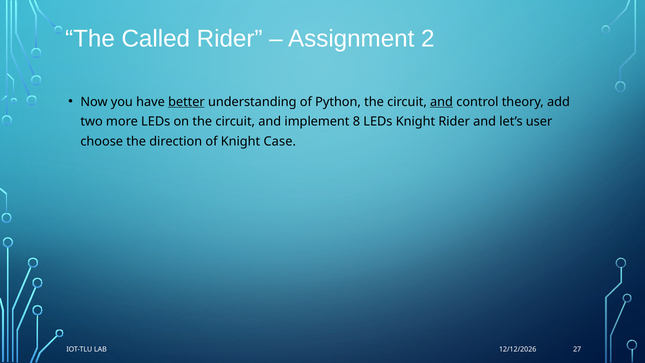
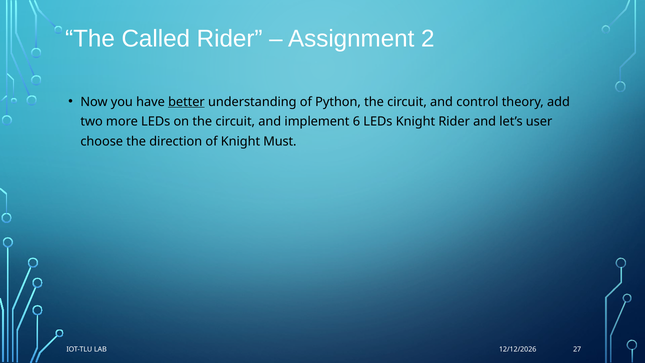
and at (442, 102) underline: present -> none
8: 8 -> 6
Case: Case -> Must
